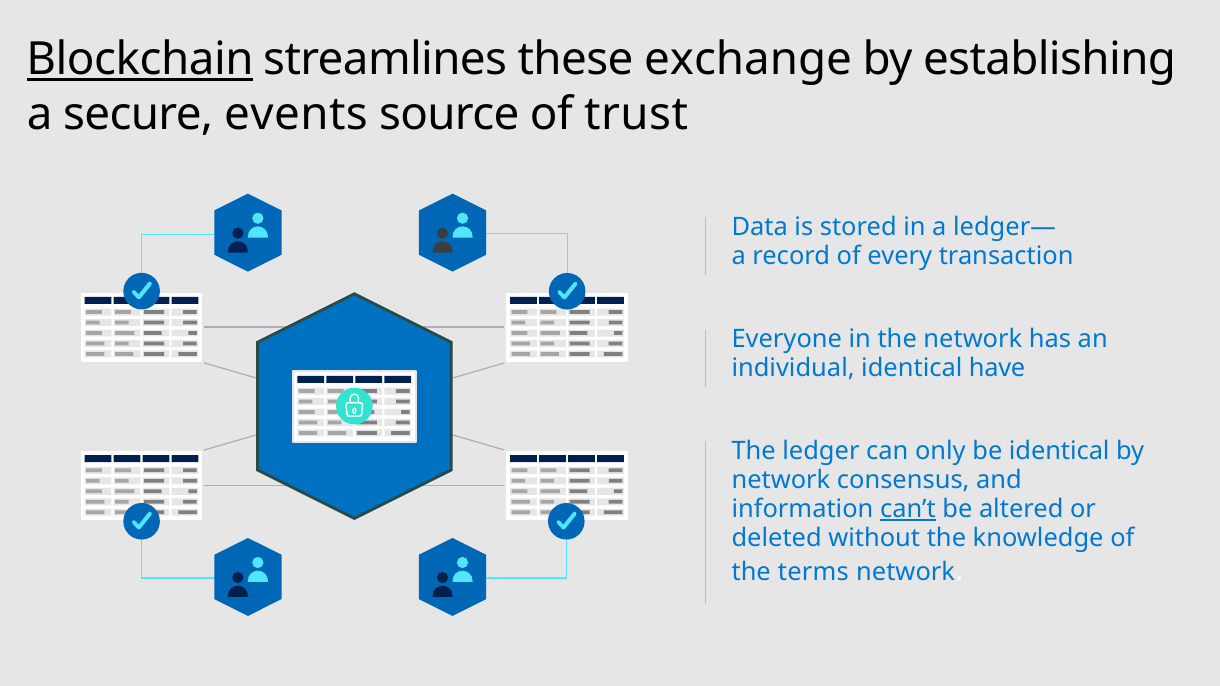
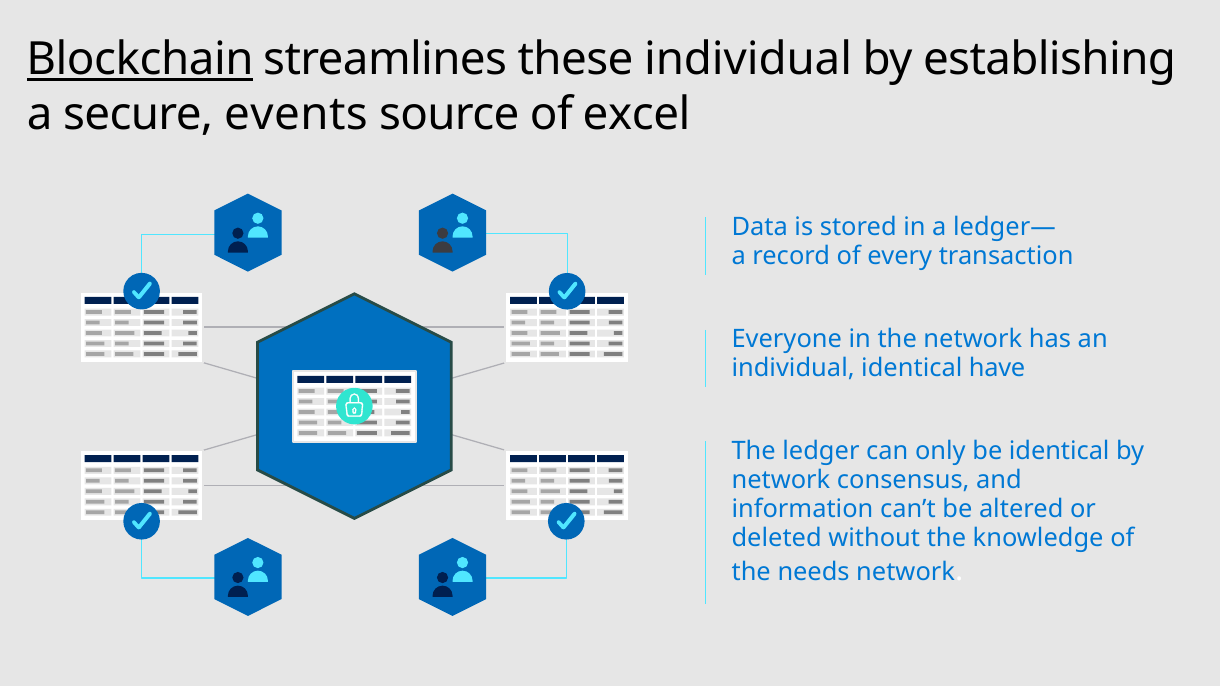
these exchange: exchange -> individual
trust: trust -> excel
can’t underline: present -> none
terms: terms -> needs
